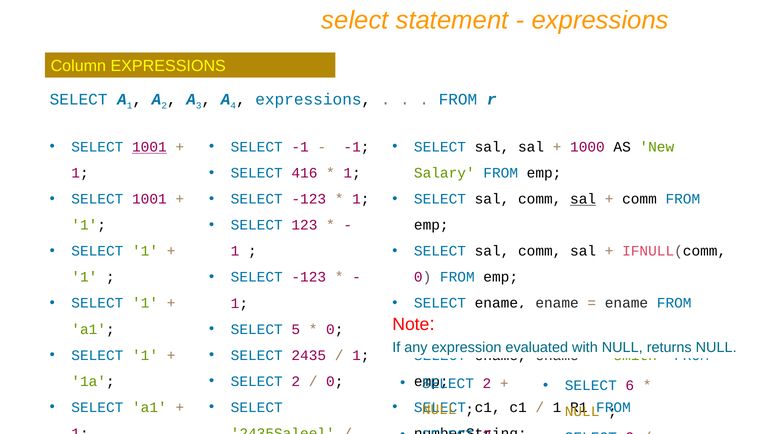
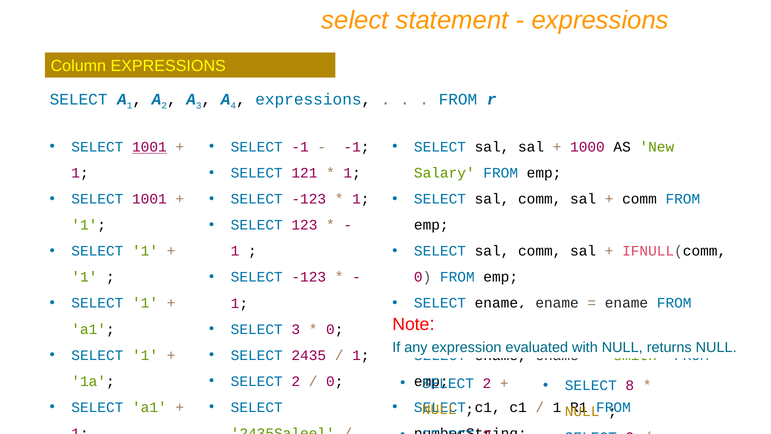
416: 416 -> 121
sal at (583, 199) underline: present -> none
SELECT 5: 5 -> 3
6: 6 -> 8
